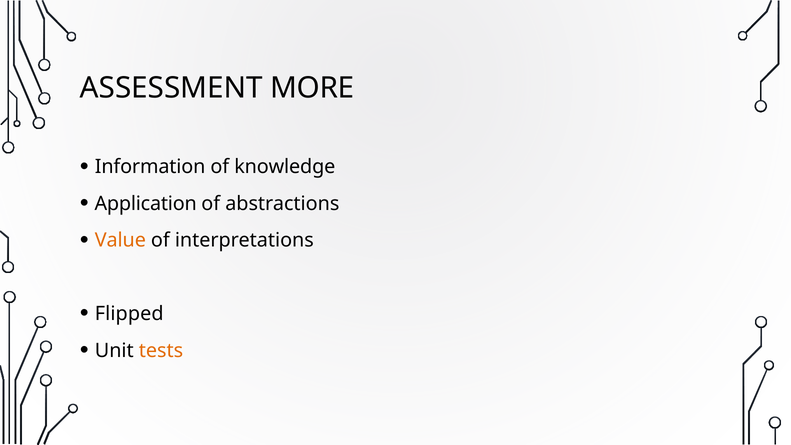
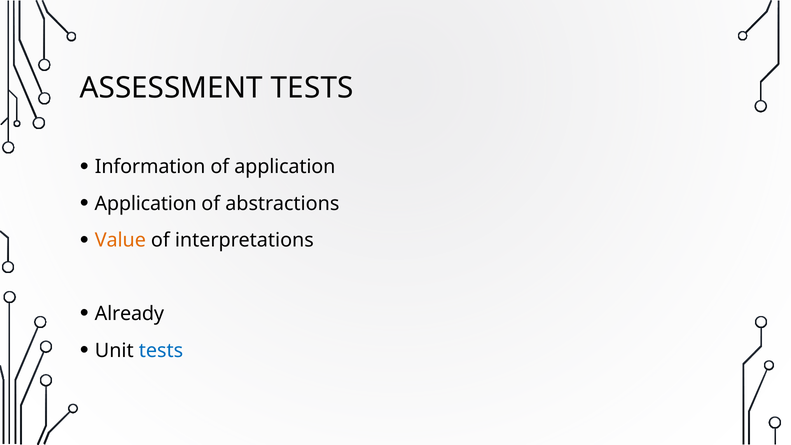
ASSESSMENT MORE: MORE -> TESTS
of knowledge: knowledge -> application
Flipped: Flipped -> Already
tests at (161, 350) colour: orange -> blue
